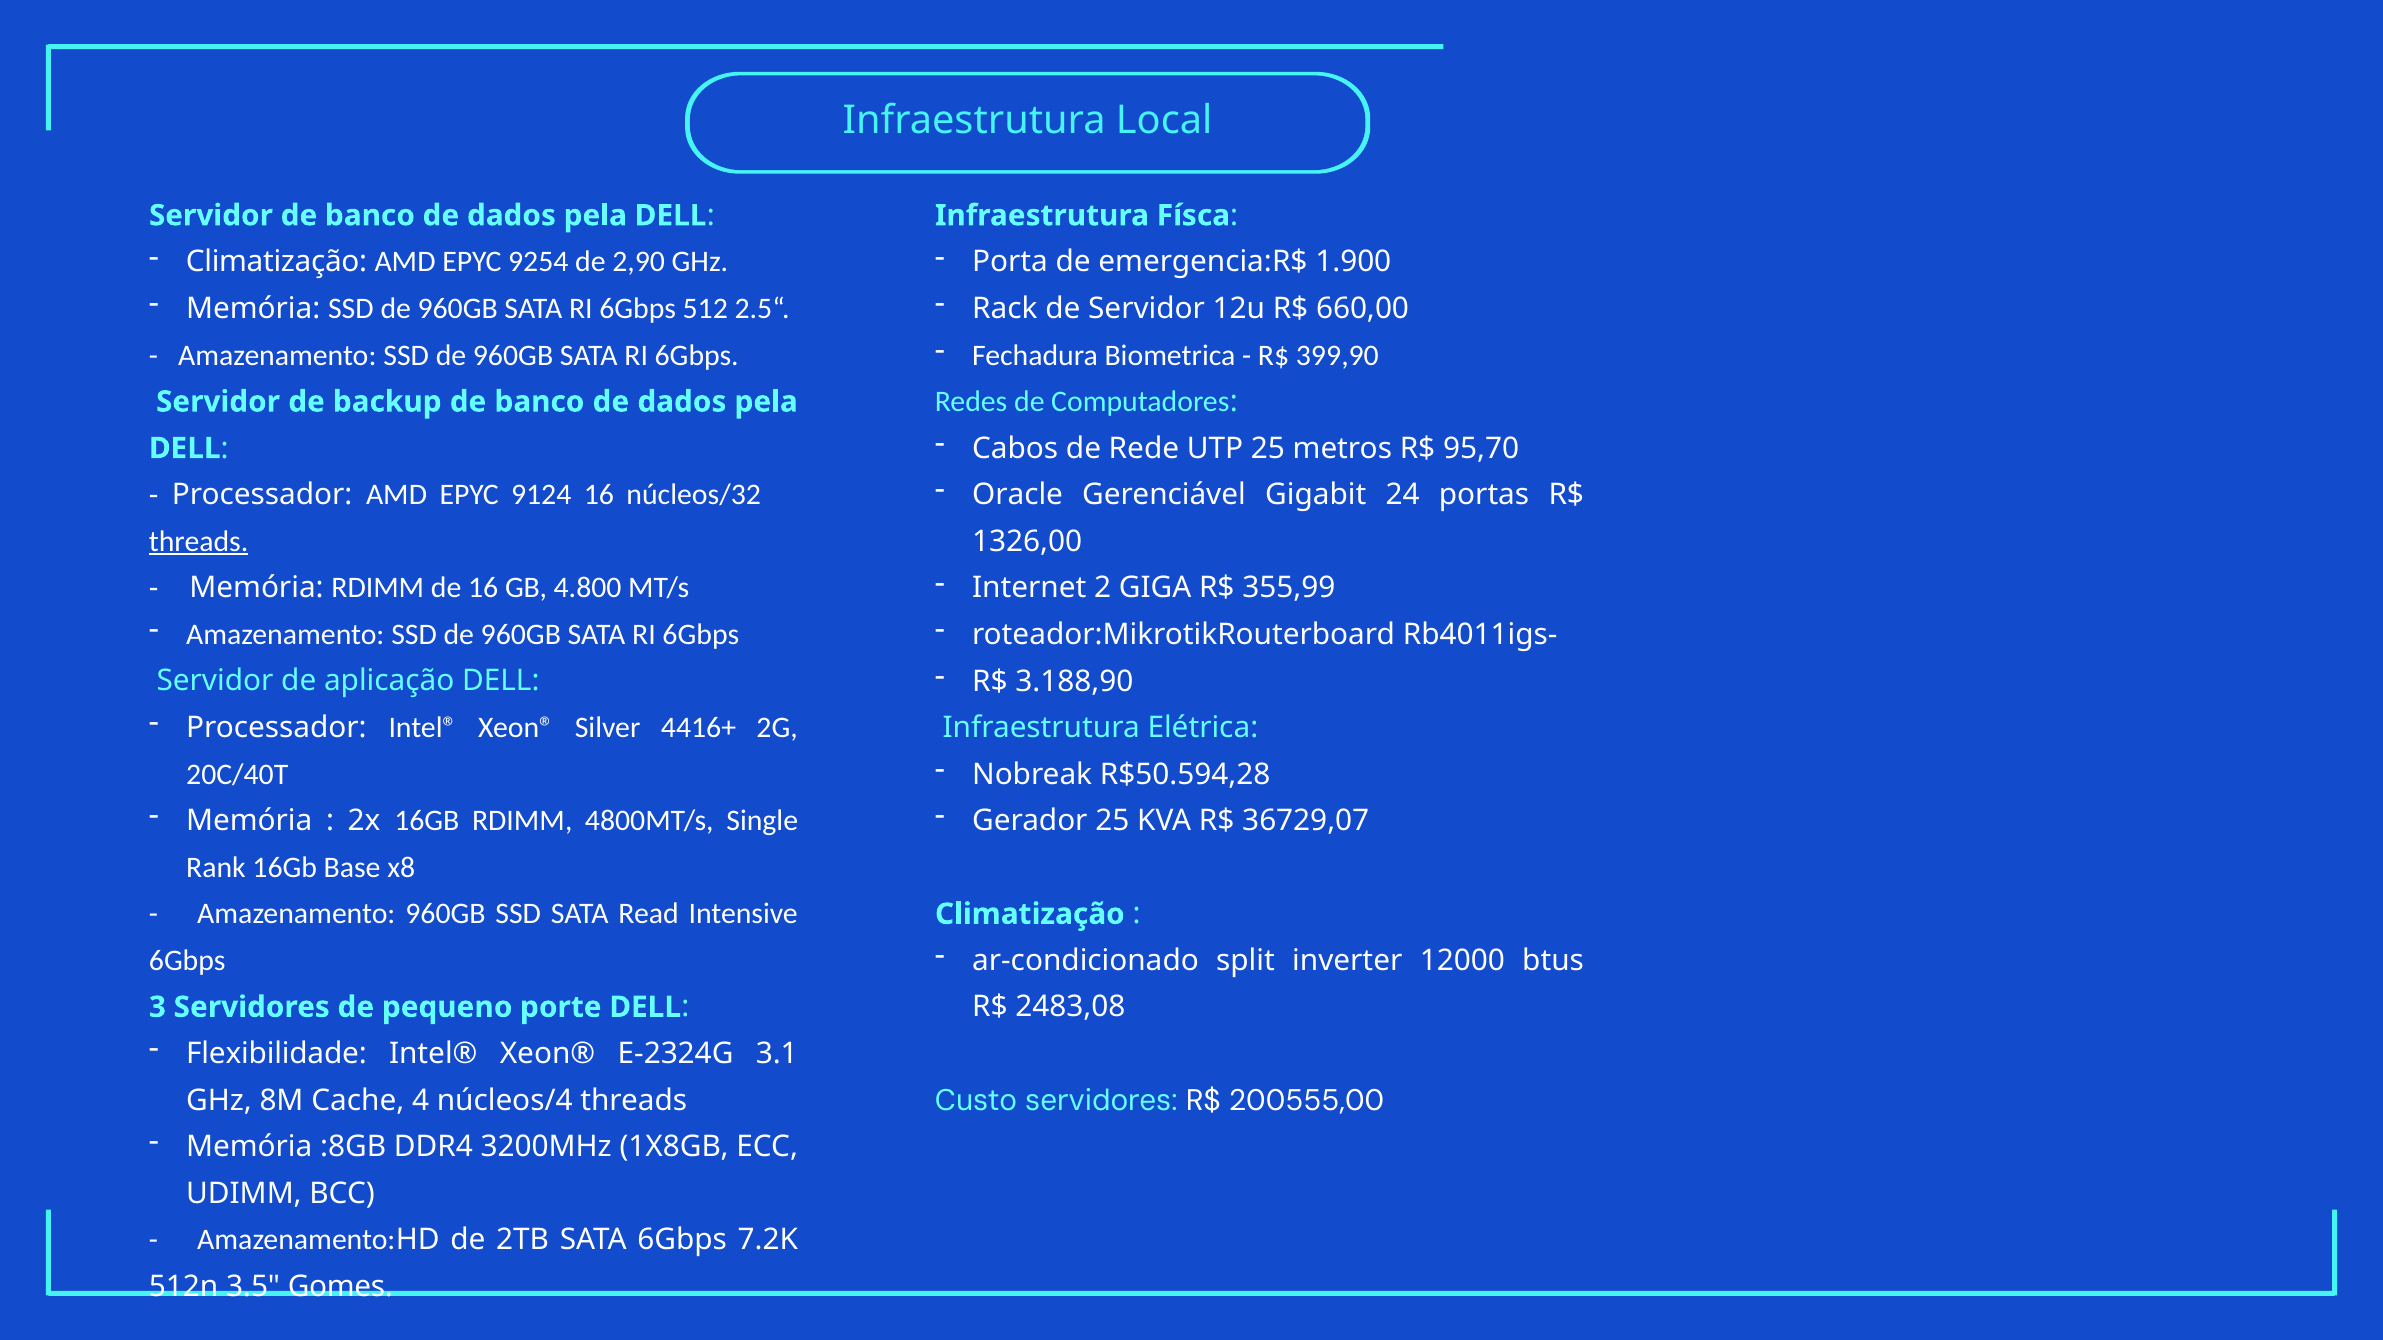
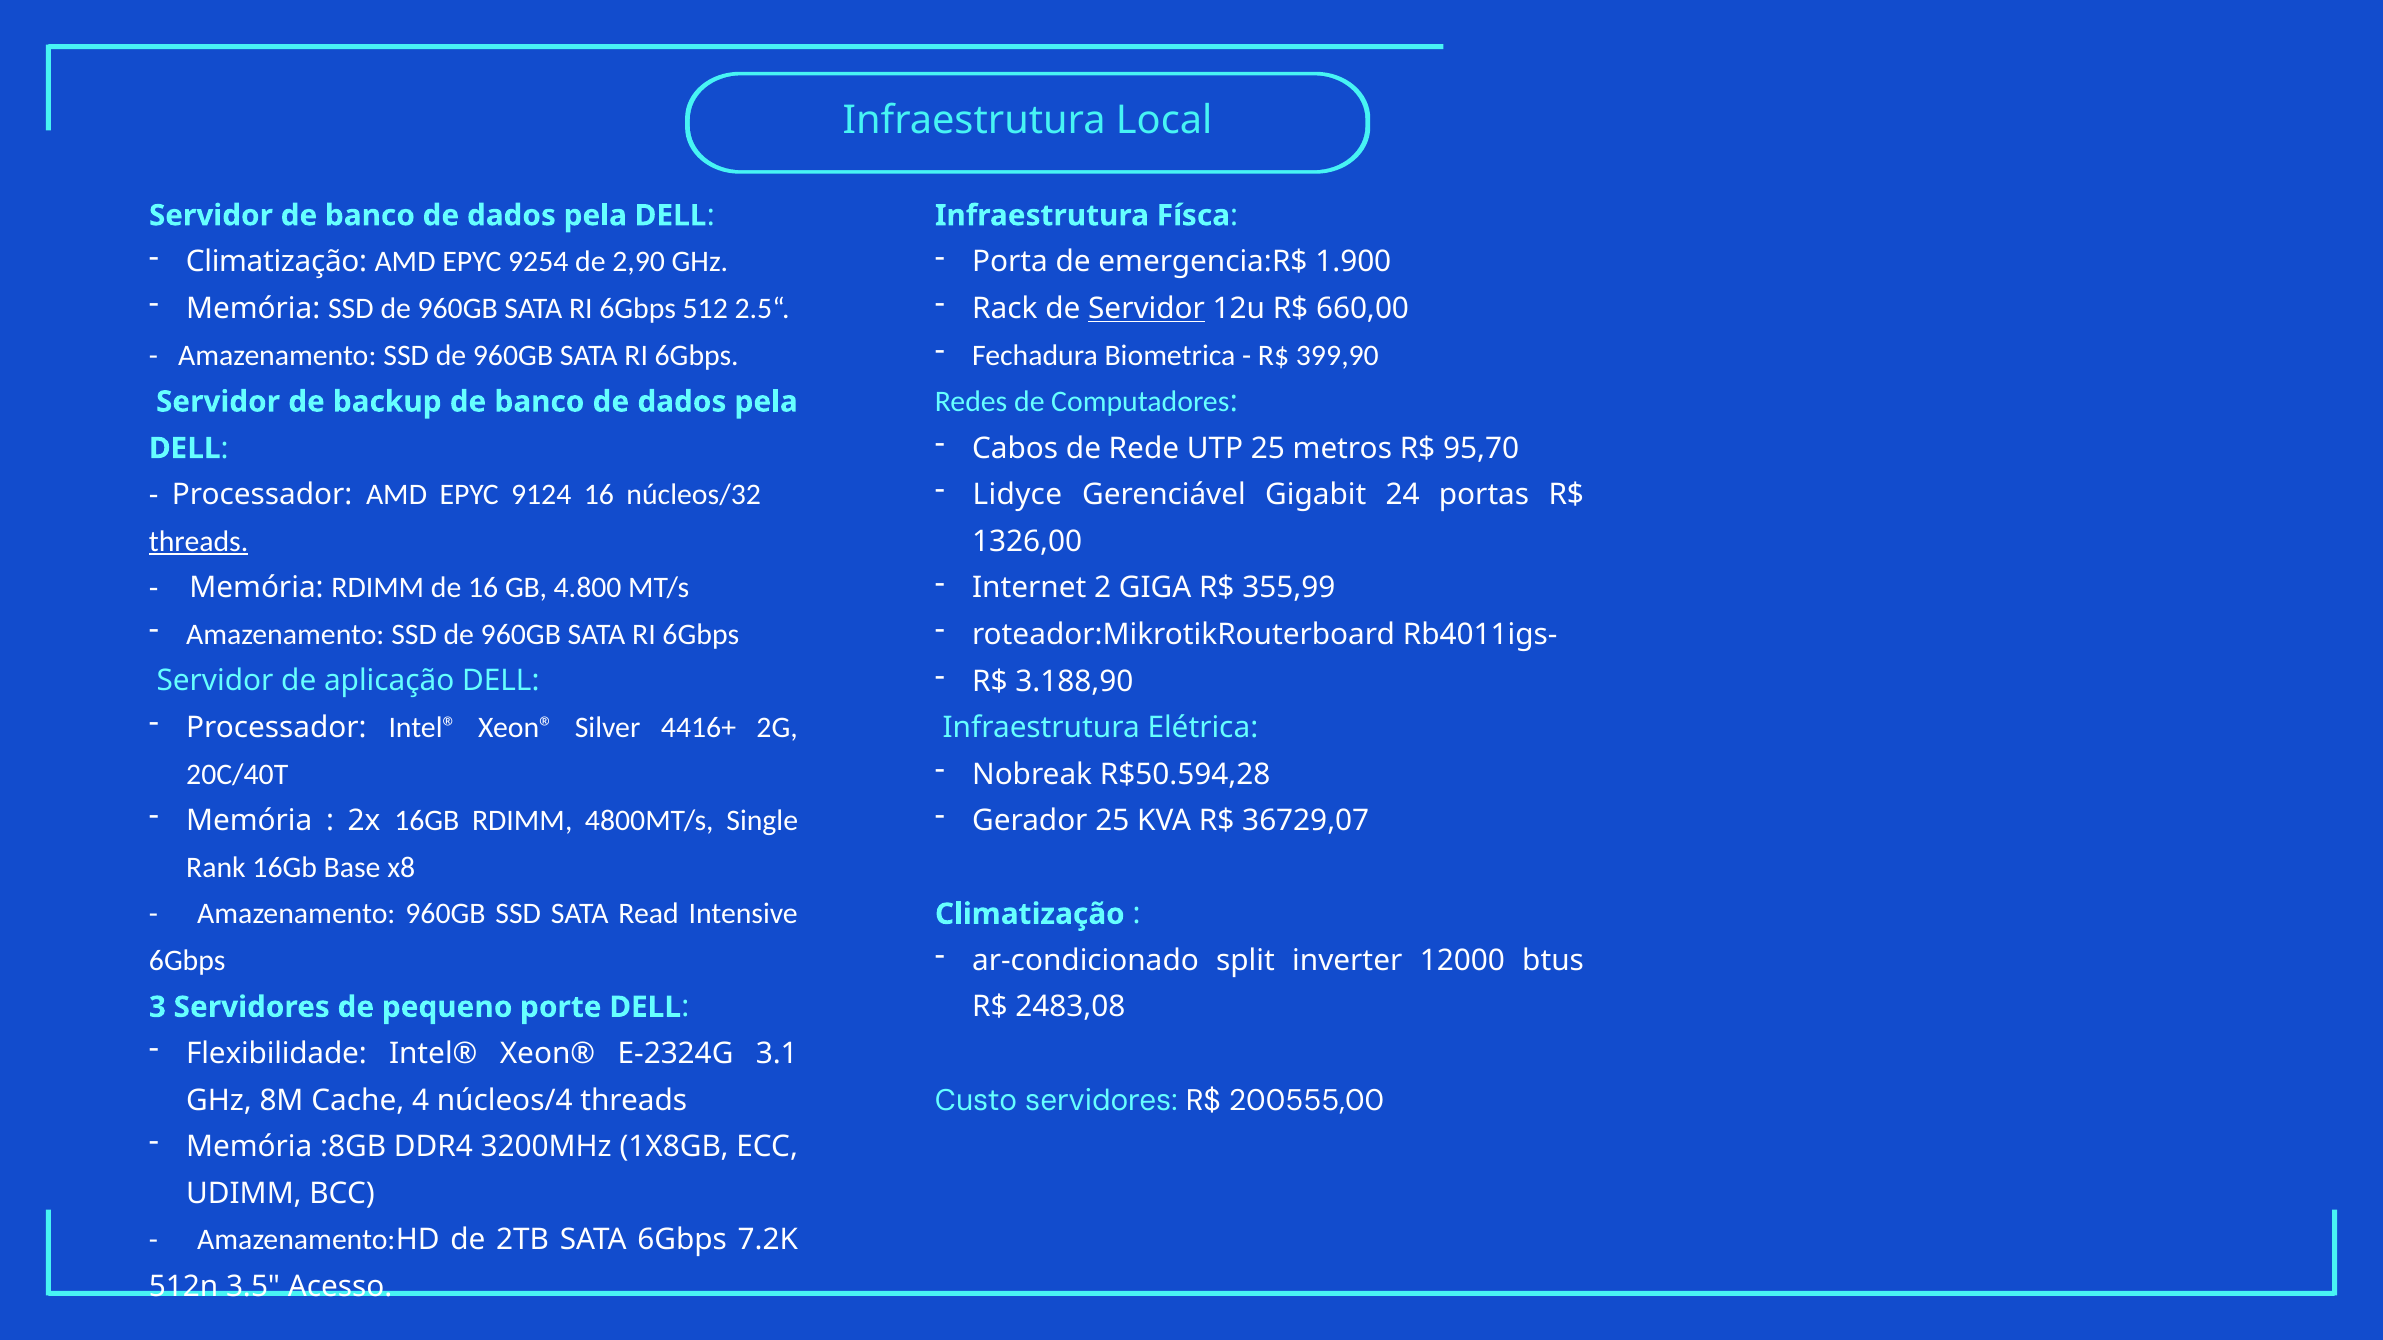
Servidor at (1147, 309) underline: none -> present
Oracle: Oracle -> Lidyce
Gomes: Gomes -> Acesso
